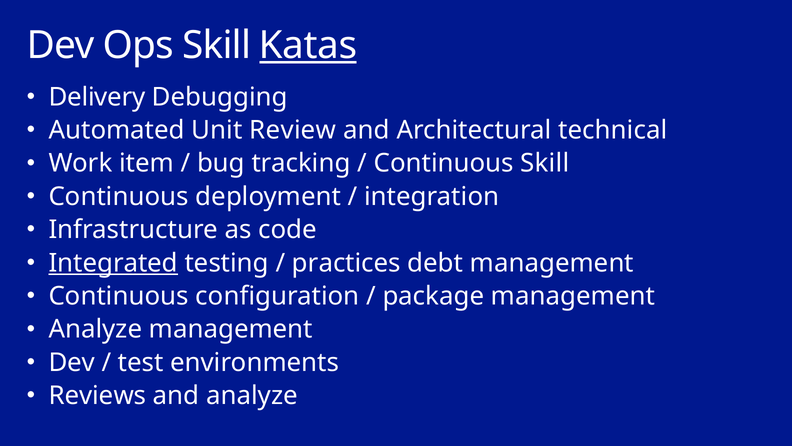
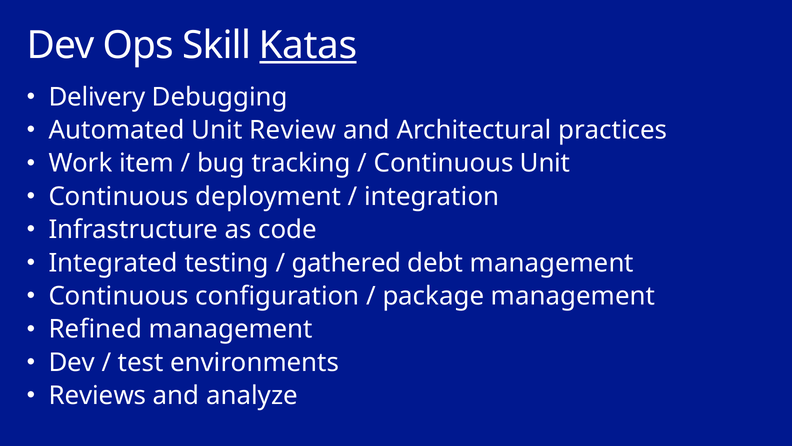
technical: technical -> practices
Continuous Skill: Skill -> Unit
Integrated underline: present -> none
practices: practices -> gathered
Analyze at (95, 329): Analyze -> Refined
